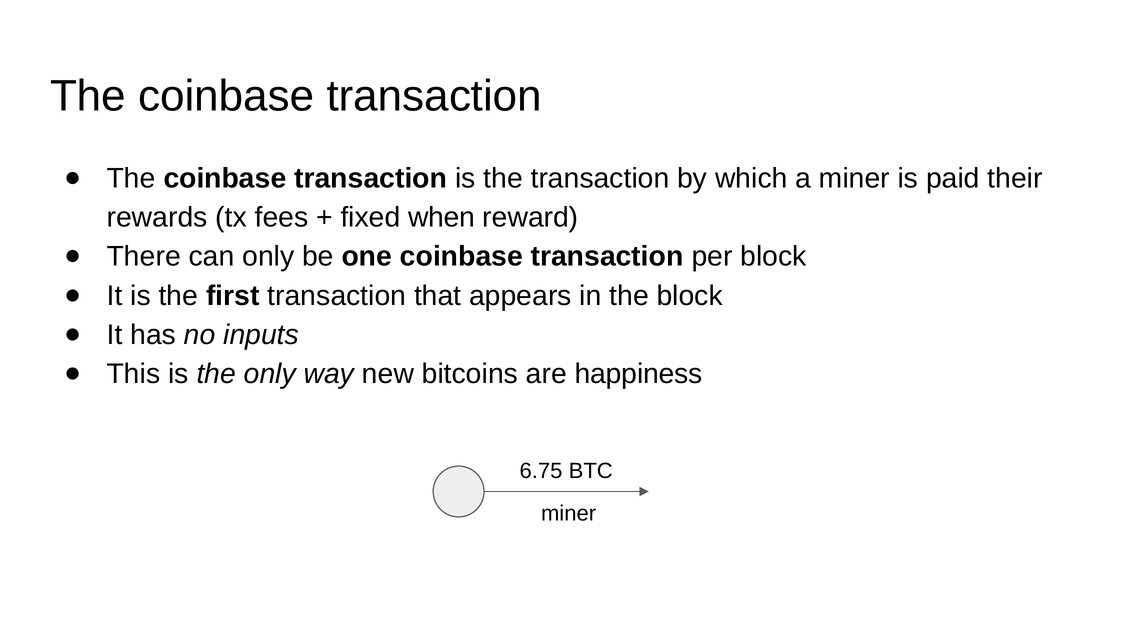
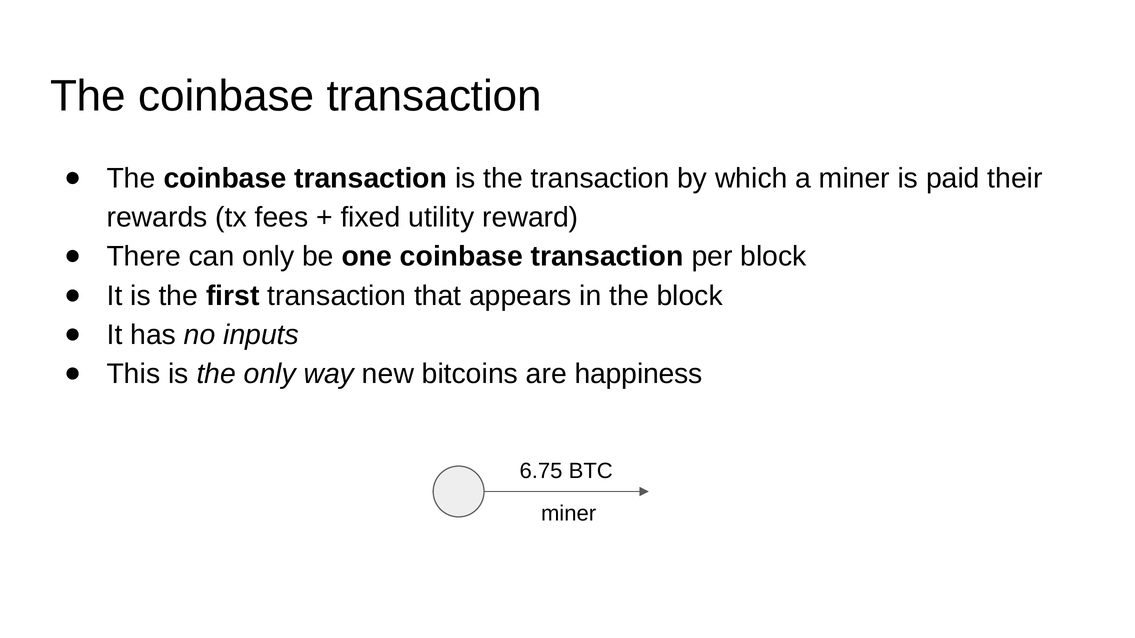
when: when -> utility
